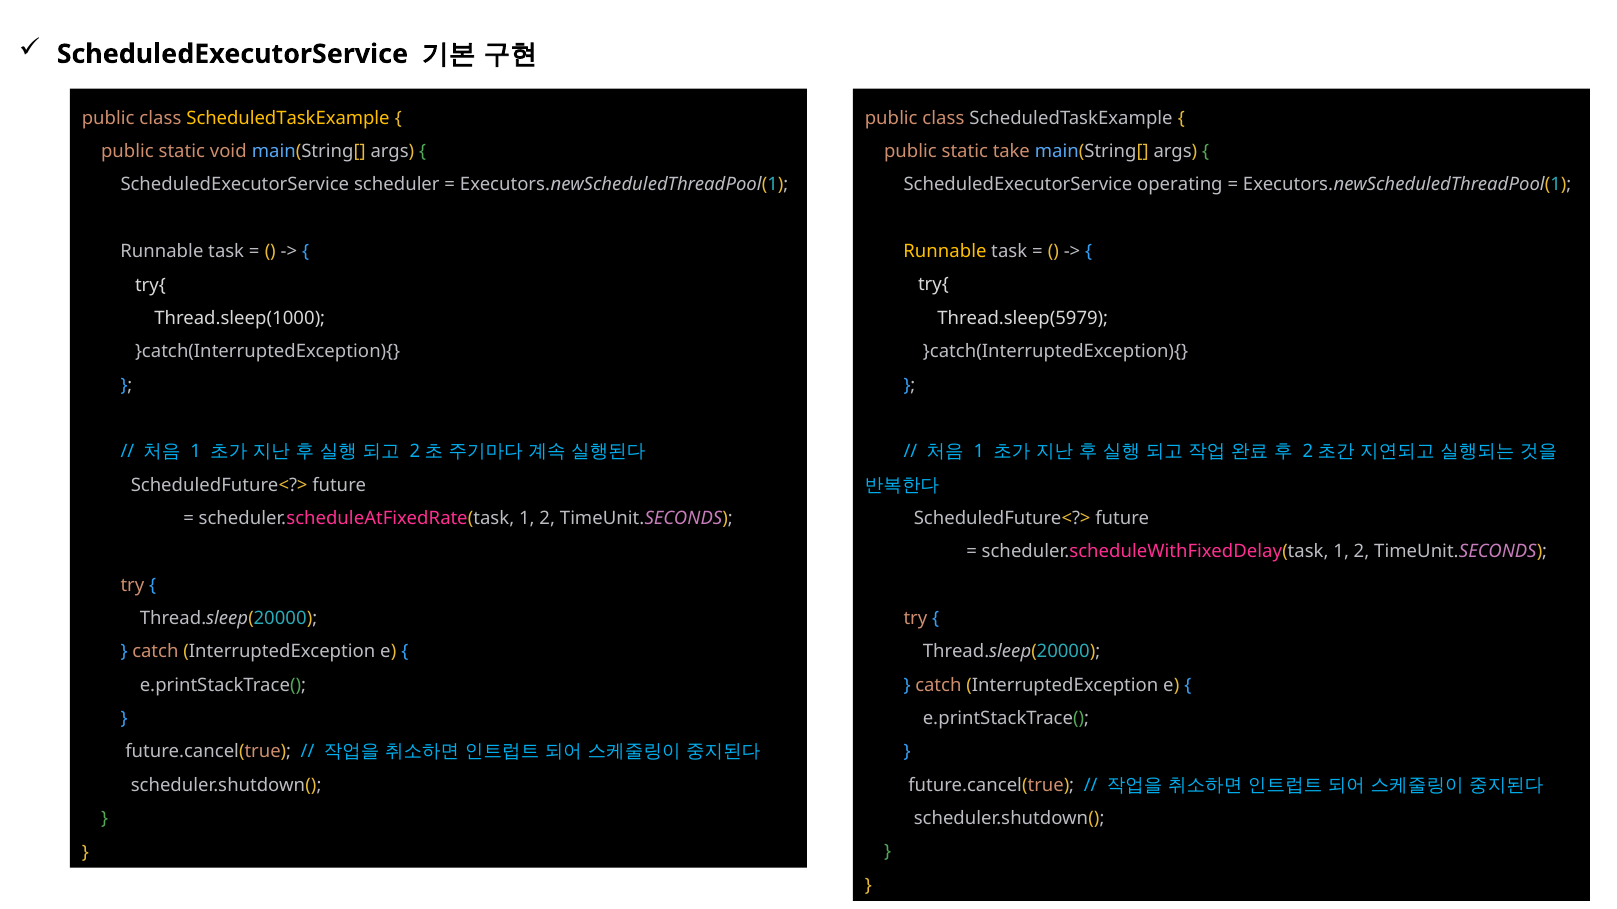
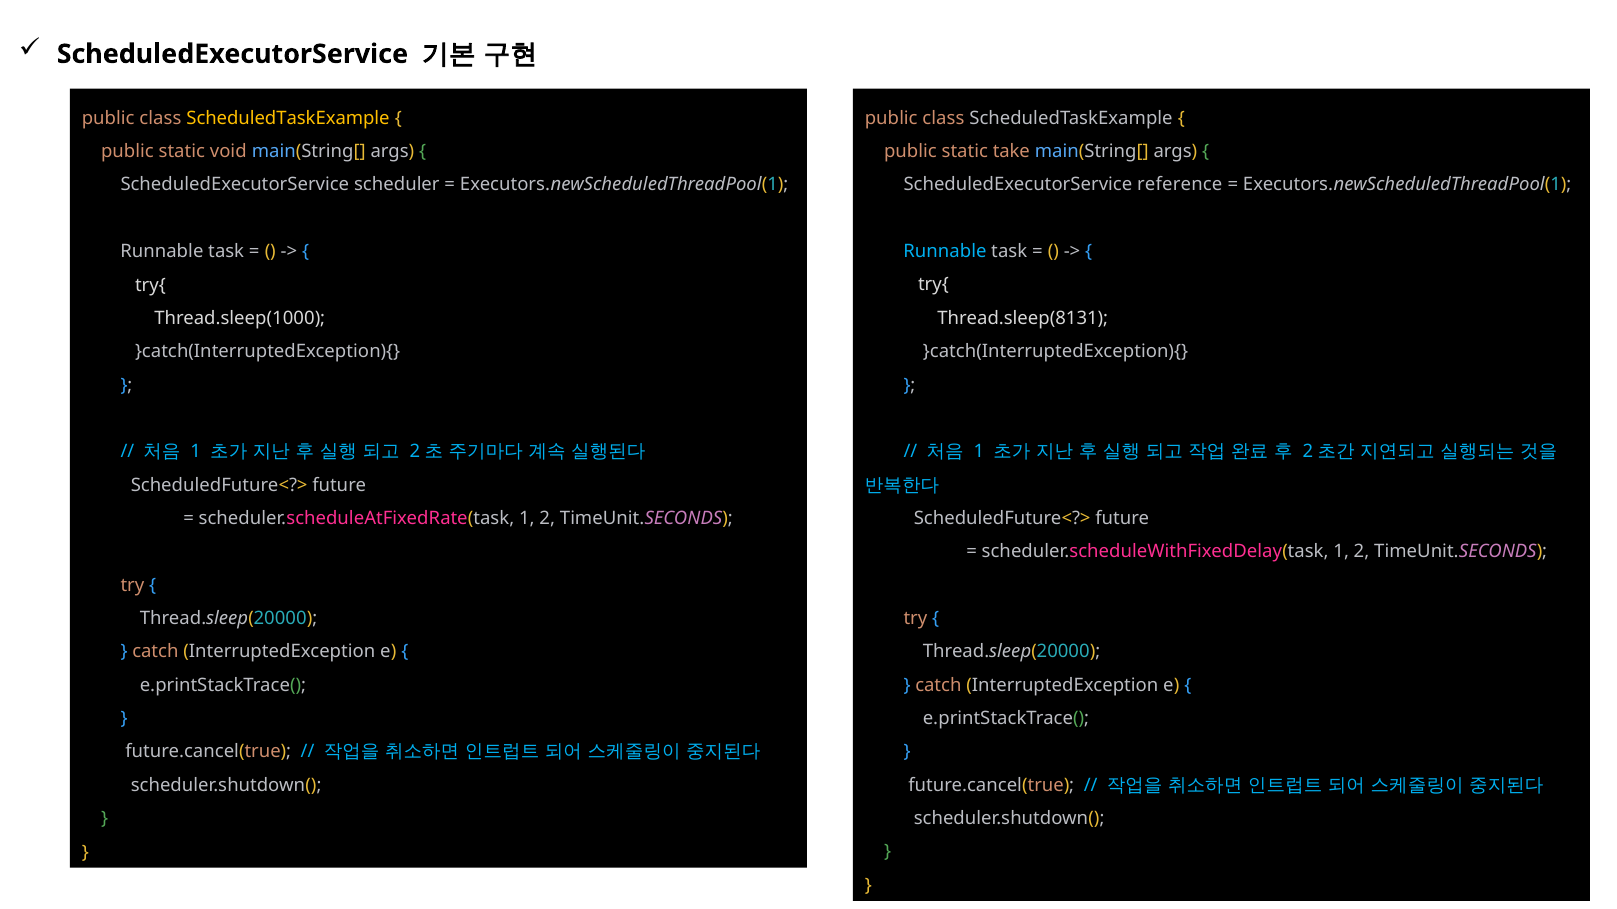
operating: operating -> reference
Runnable at (945, 252) colour: yellow -> light blue
Thread.sleep(5979: Thread.sleep(5979 -> Thread.sleep(8131
